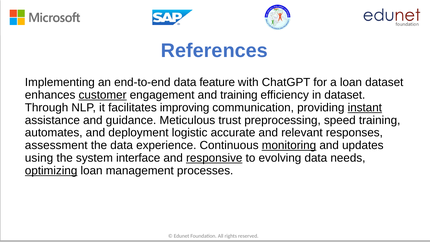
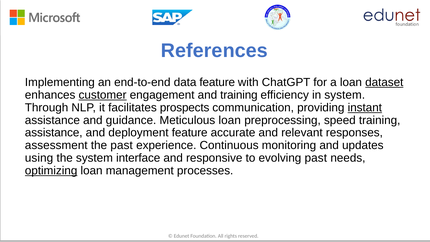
dataset at (384, 82) underline: none -> present
in dataset: dataset -> system
improving: improving -> prospects
Meticulous trust: trust -> loan
automates at (54, 133): automates -> assistance
deployment logistic: logistic -> feature
the data: data -> past
monitoring underline: present -> none
responsive underline: present -> none
evolving data: data -> past
